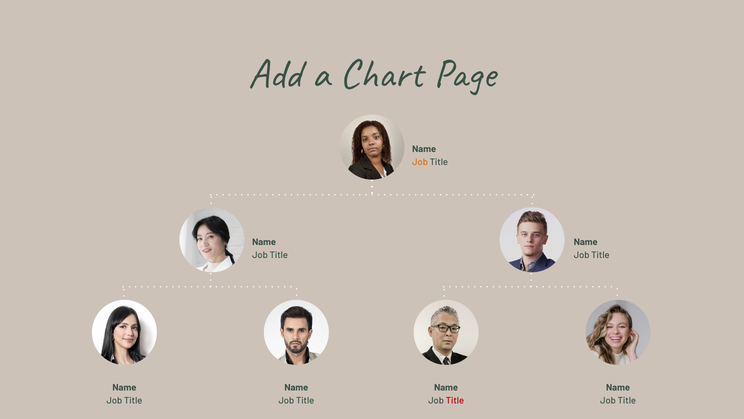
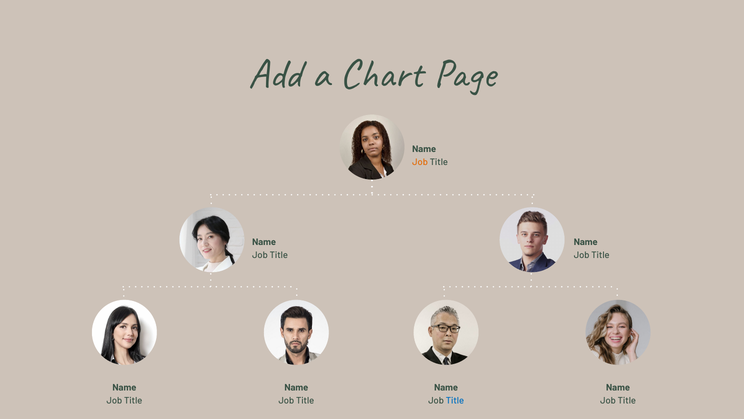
Title at (455, 400) colour: red -> blue
